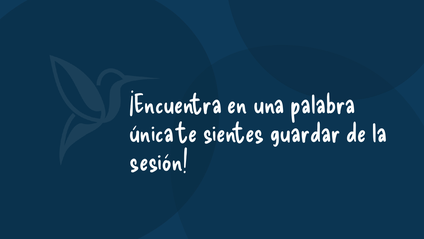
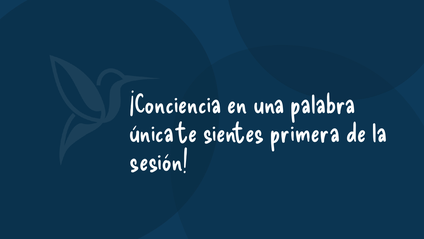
¡Encuentra: ¡Encuentra -> ¡Conciencia
guardar: guardar -> primera
